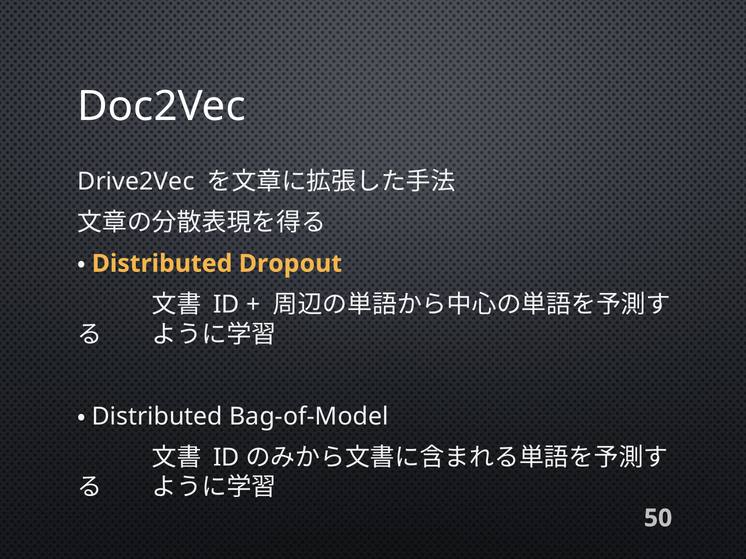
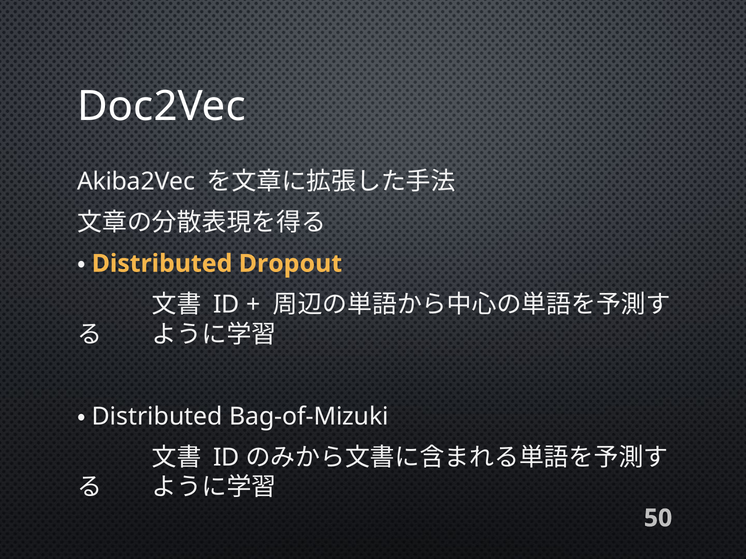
Drive2Vec: Drive2Vec -> Akiba2Vec
Bag-of-Model: Bag-of-Model -> Bag-of-Mizuki
